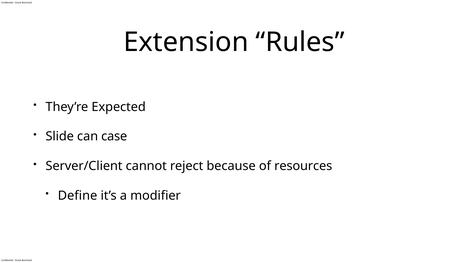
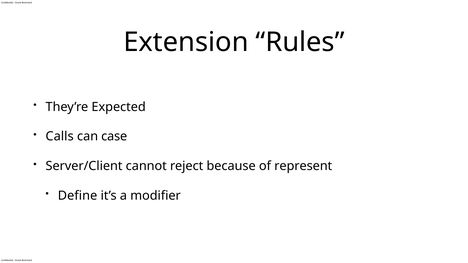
Slide: Slide -> Calls
resources: resources -> represent
